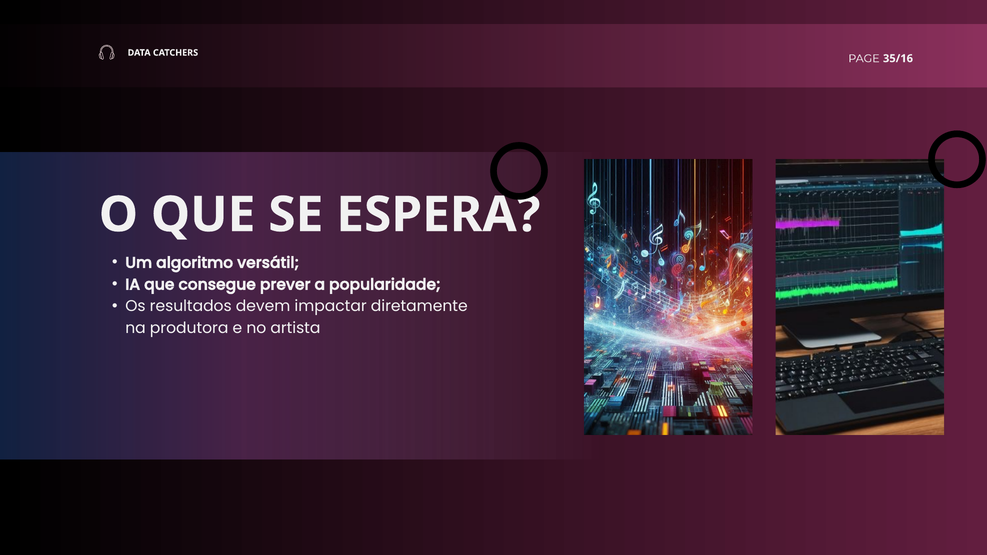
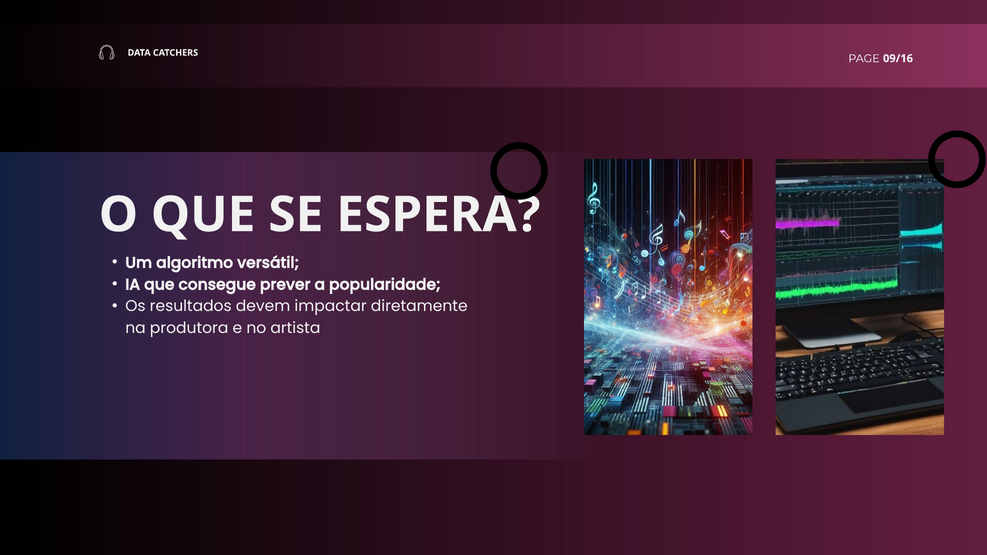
35/16: 35/16 -> 09/16
